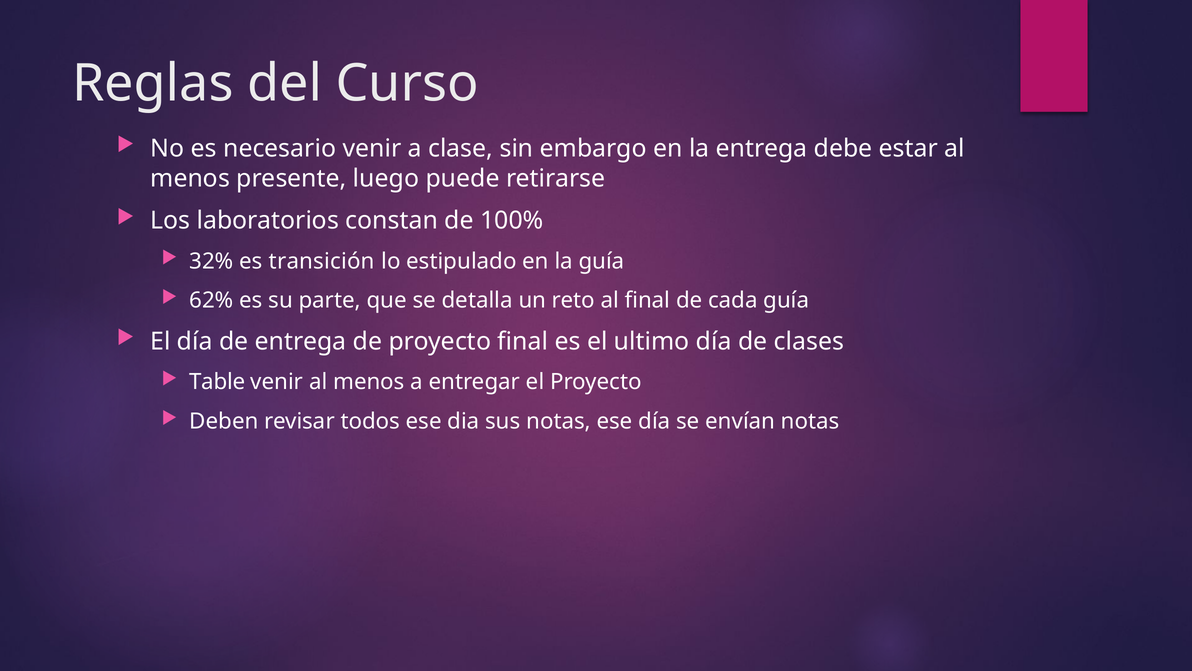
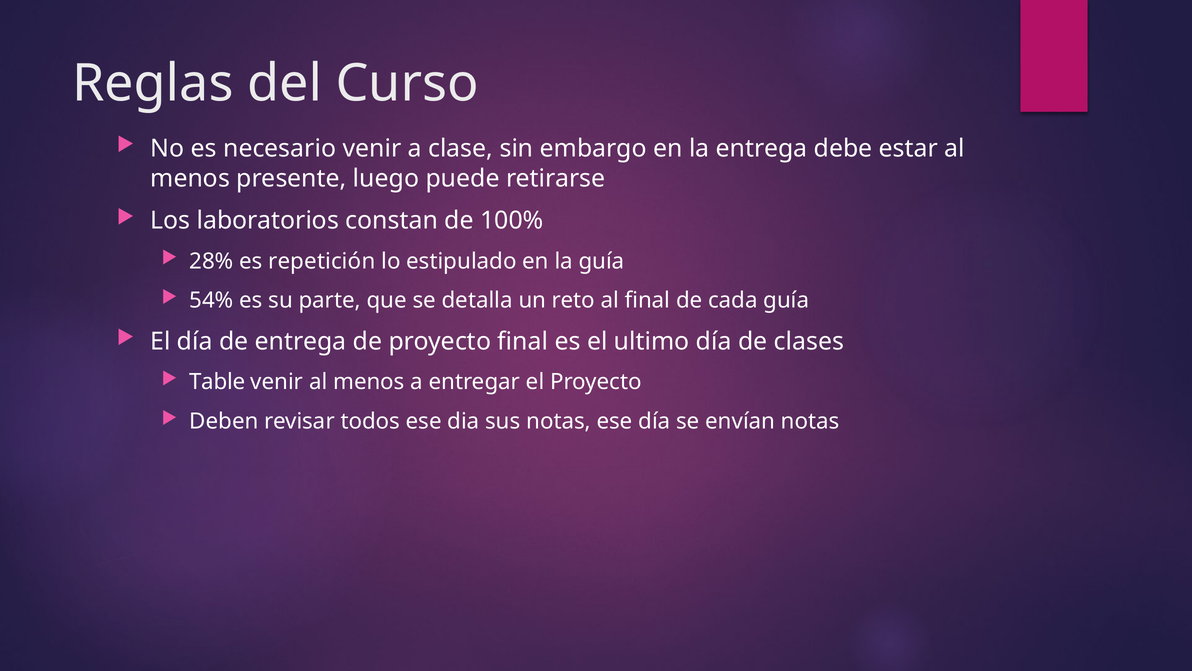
32%: 32% -> 28%
transición: transición -> repetición
62%: 62% -> 54%
